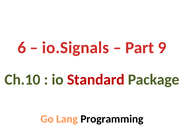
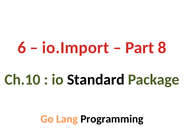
io.Signals: io.Signals -> io.Import
9: 9 -> 8
Standard colour: red -> black
